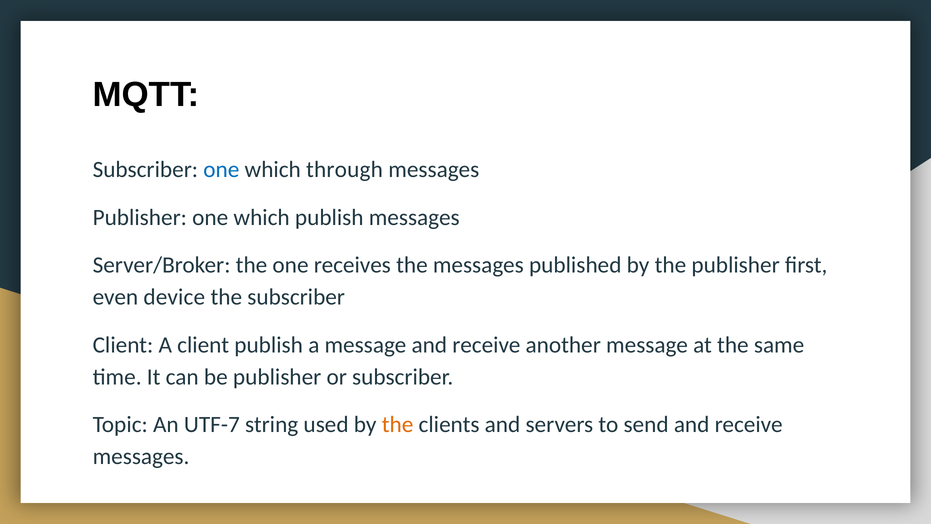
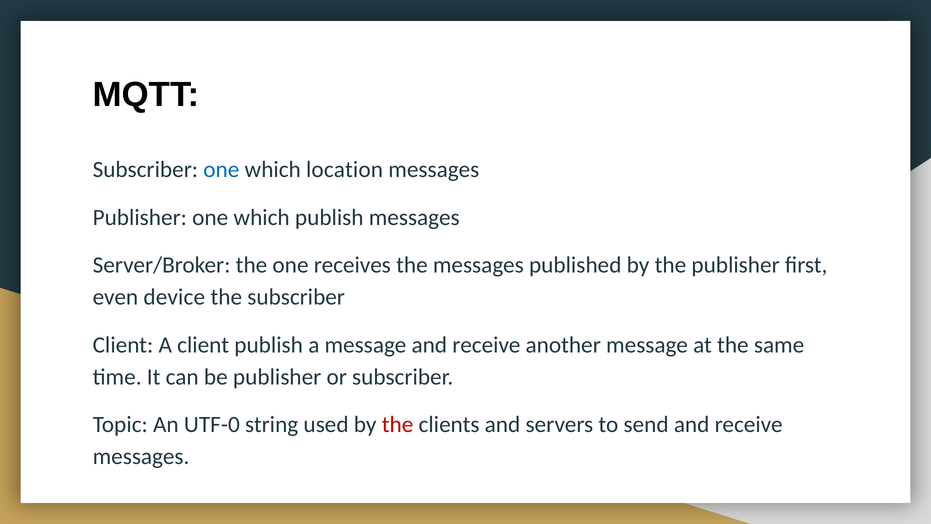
through: through -> location
UTF-7: UTF-7 -> UTF-0
the at (398, 424) colour: orange -> red
